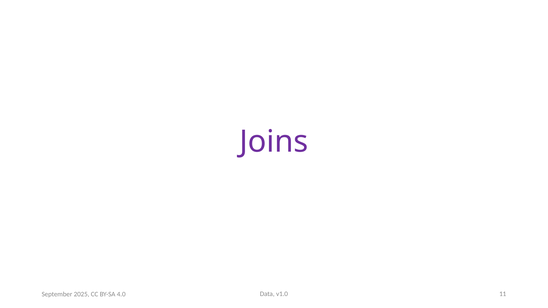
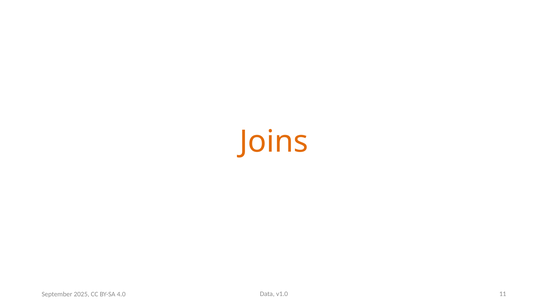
Joins colour: purple -> orange
